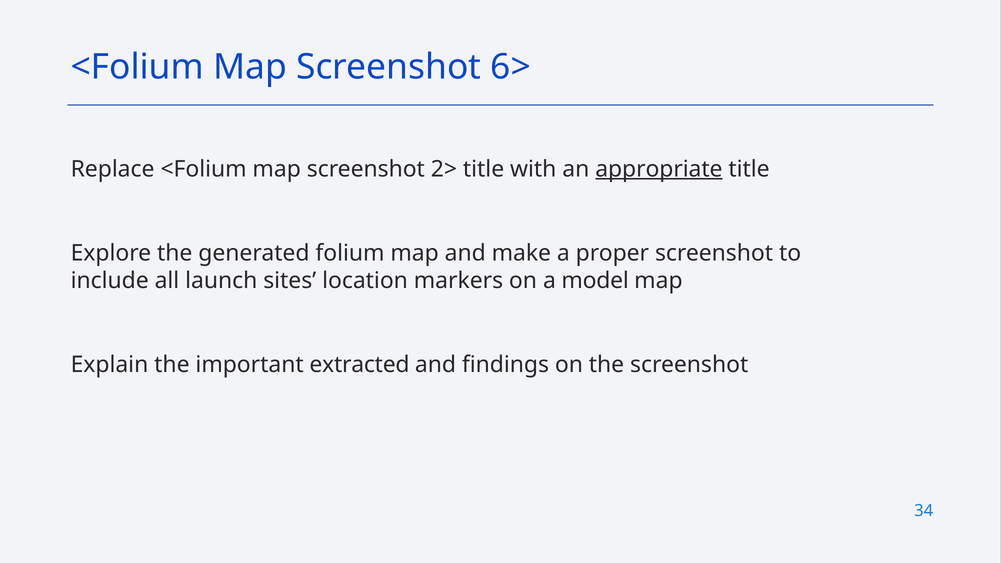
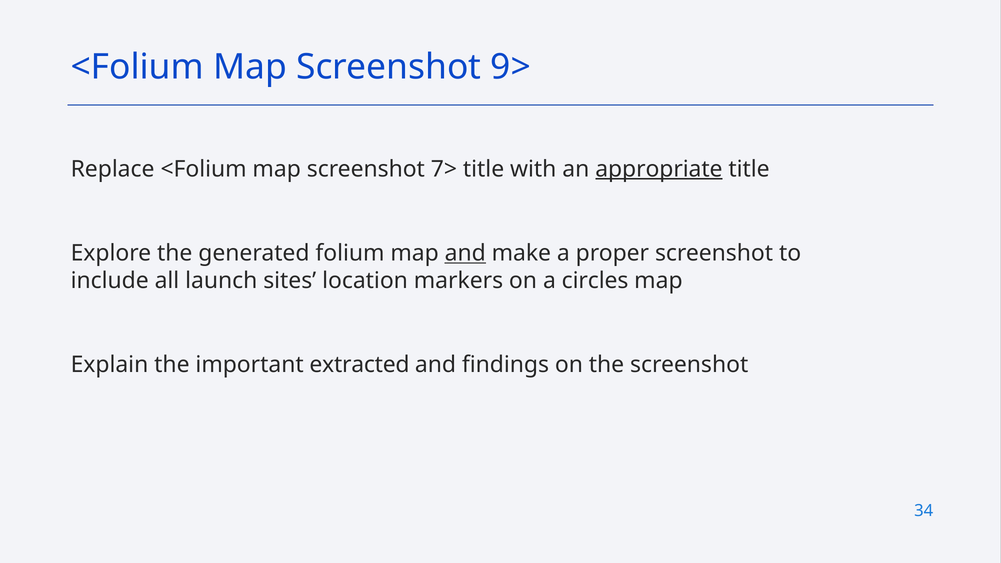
6>: 6> -> 9>
2>: 2> -> 7>
and at (465, 253) underline: none -> present
model: model -> circles
